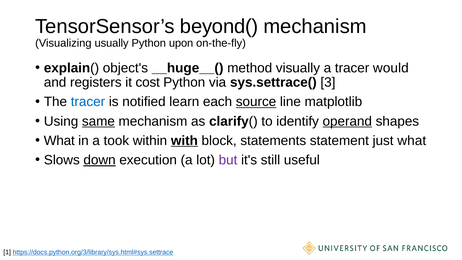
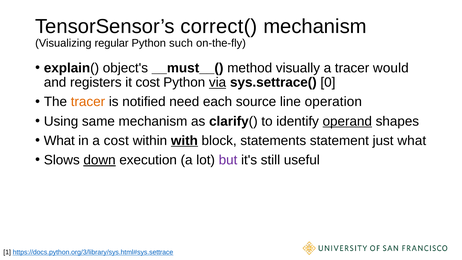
beyond(: beyond( -> correct(
usually: usually -> regular
upon: upon -> such
__huge__(: __huge__( -> __must__(
via underline: none -> present
3: 3 -> 0
tracer at (88, 102) colour: blue -> orange
learn: learn -> need
source underline: present -> none
matplotlib: matplotlib -> operation
same underline: present -> none
a took: took -> cost
